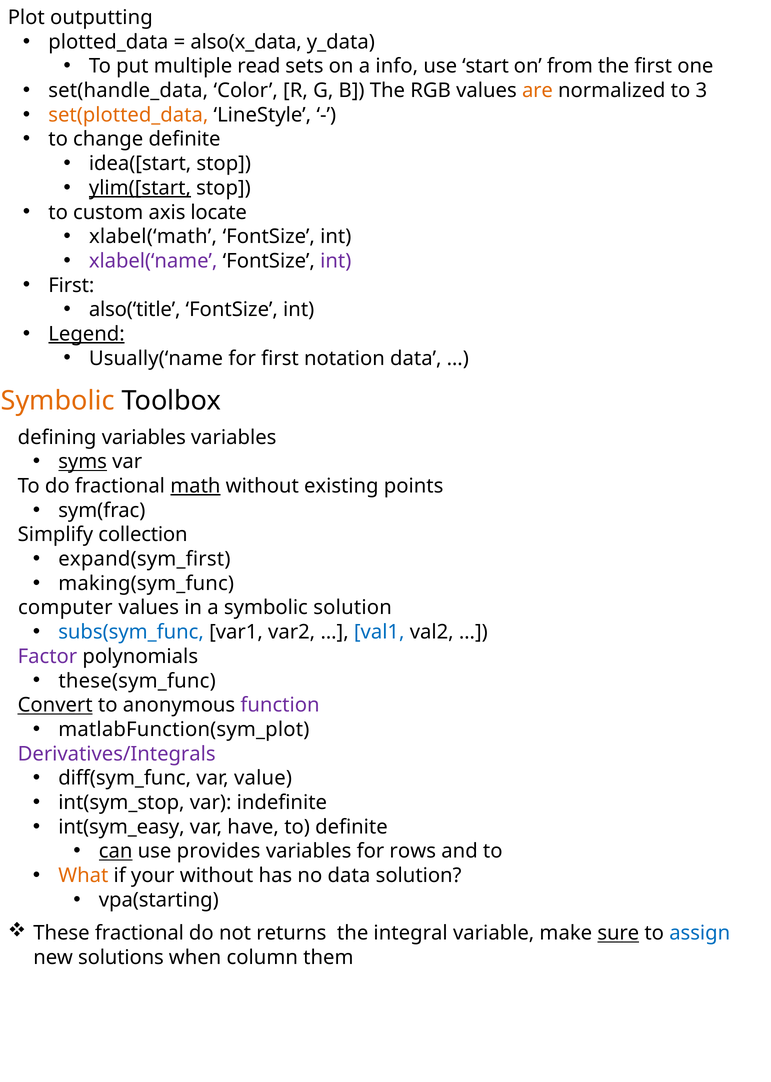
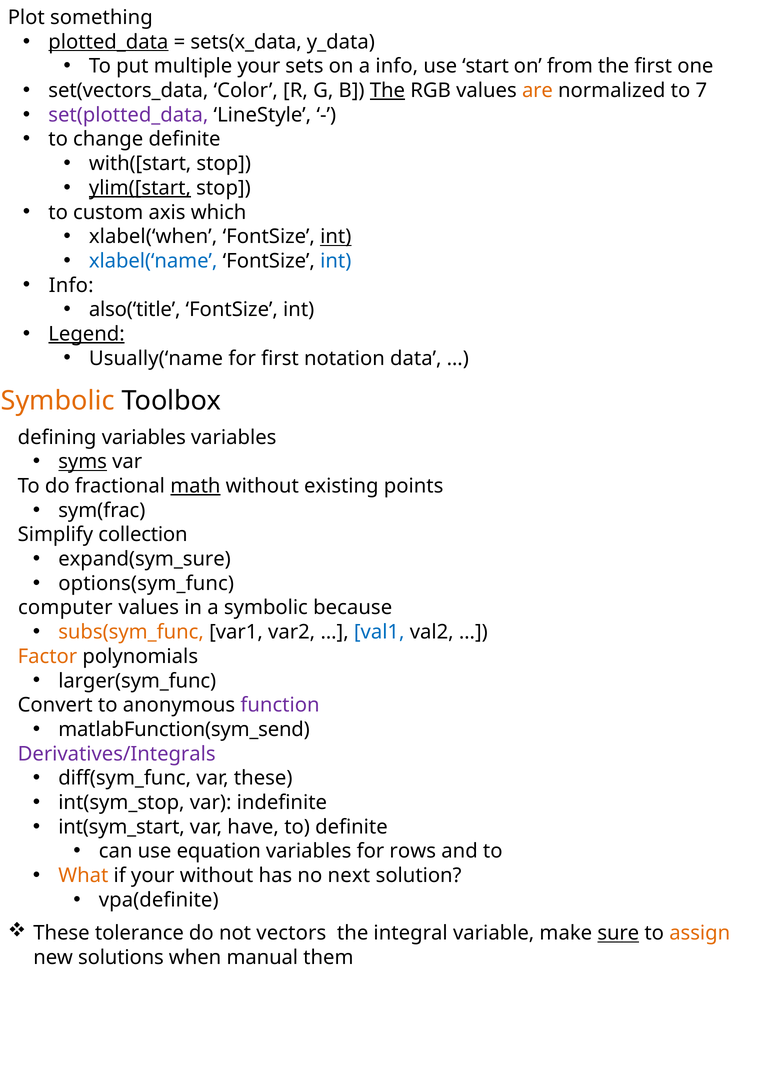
outputting: outputting -> something
plotted_data underline: none -> present
also(x_data: also(x_data -> sets(x_data
multiple read: read -> your
set(handle_data: set(handle_data -> set(vectors_data
The at (387, 91) underline: none -> present
3: 3 -> 7
set(plotted_data colour: orange -> purple
idea([start: idea([start -> with([start
locate: locate -> which
xlabel(‘math: xlabel(‘math -> xlabel(‘when
int at (336, 237) underline: none -> present
xlabel(‘name colour: purple -> blue
int at (336, 261) colour: purple -> blue
First at (71, 285): First -> Info
expand(sym_first: expand(sym_first -> expand(sym_sure
making(sym_func: making(sym_func -> options(sym_func
symbolic solution: solution -> because
subs(sym_func colour: blue -> orange
Factor colour: purple -> orange
these(sym_func: these(sym_func -> larger(sym_func
Convert underline: present -> none
matlabFunction(sym_plot: matlabFunction(sym_plot -> matlabFunction(sym_send
var value: value -> these
int(sym_easy: int(sym_easy -> int(sym_start
can underline: present -> none
provides: provides -> equation
no data: data -> next
vpa(starting: vpa(starting -> vpa(definite
These fractional: fractional -> tolerance
returns: returns -> vectors
assign colour: blue -> orange
column: column -> manual
